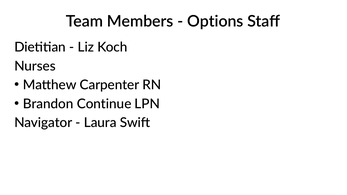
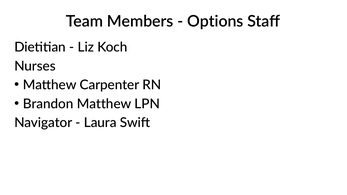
Brandon Continue: Continue -> Matthew
